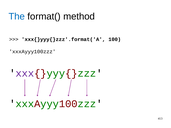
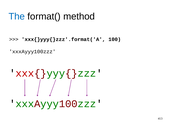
xxx at (25, 73) colour: purple -> red
